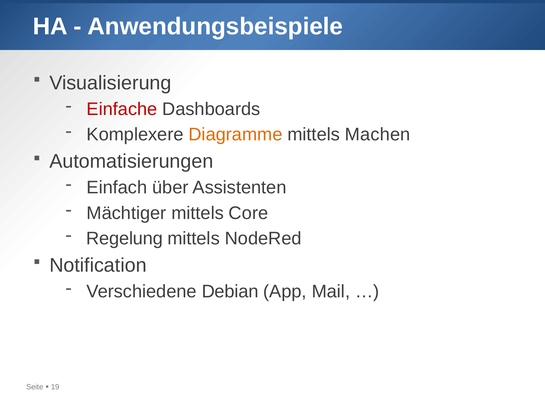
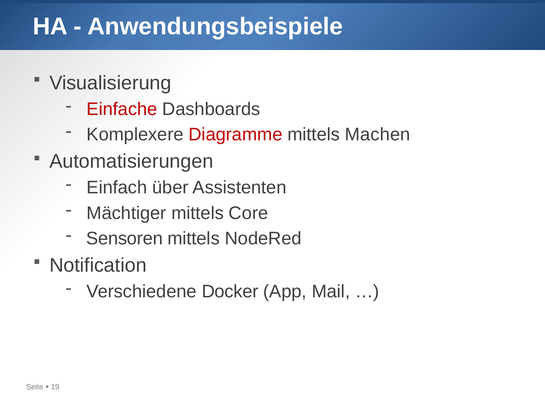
Diagramme colour: orange -> red
Regelung: Regelung -> Sensoren
Debian: Debian -> Docker
